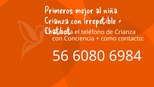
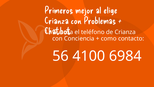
niña: niña -> elige
Irrepetible: Irrepetible -> Problemas
6080: 6080 -> 4100
